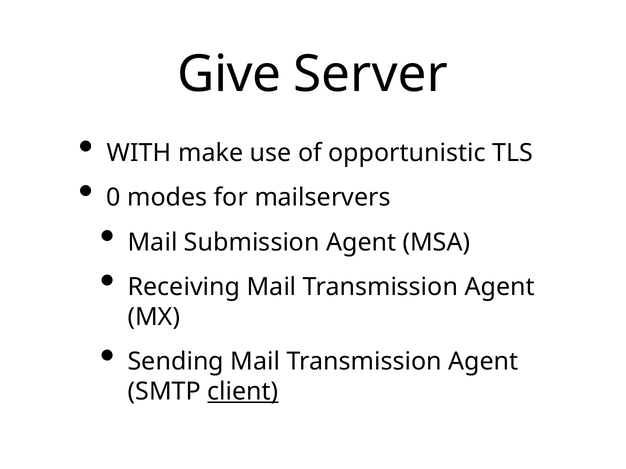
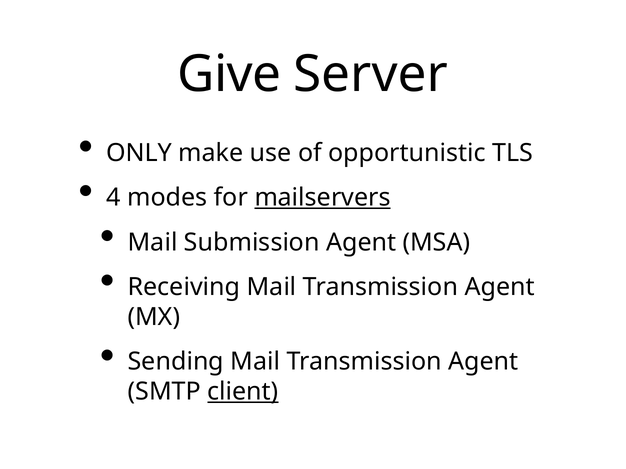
WITH: WITH -> ONLY
0: 0 -> 4
mailservers underline: none -> present
